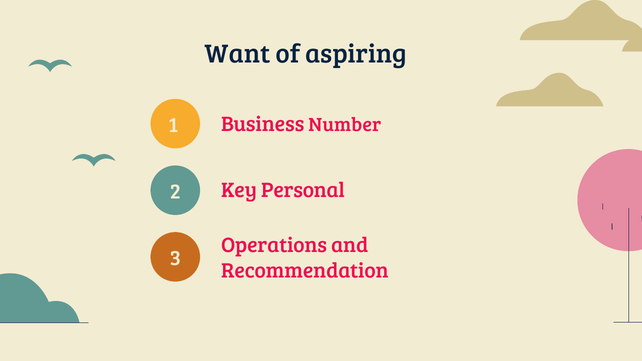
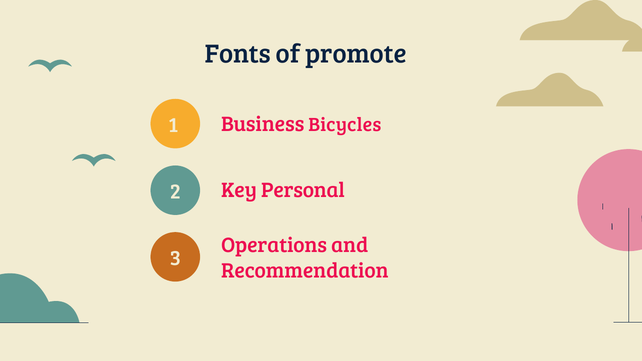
Want: Want -> Fonts
aspiring: aspiring -> promote
Number: Number -> Bicycles
